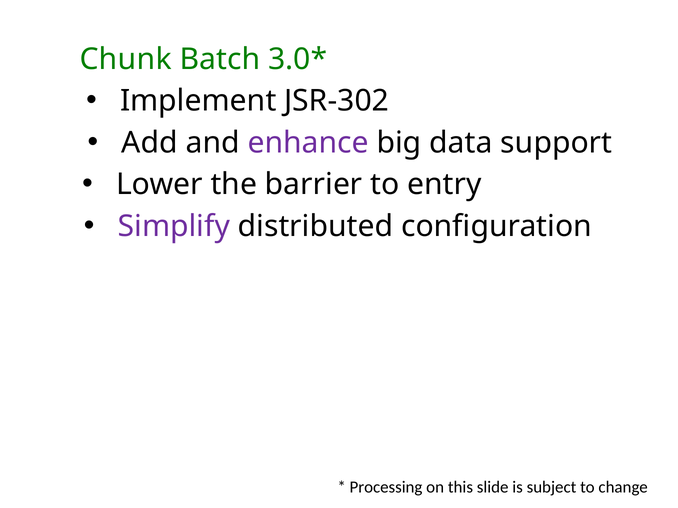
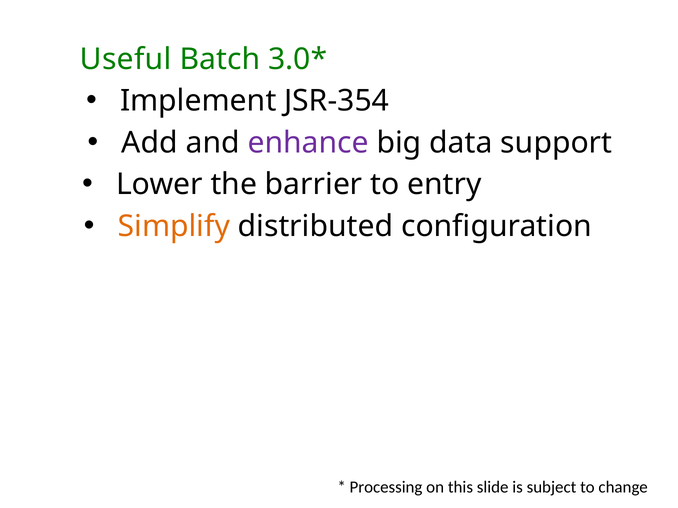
Chunk: Chunk -> Useful
JSR-302: JSR-302 -> JSR-354
Simplify colour: purple -> orange
